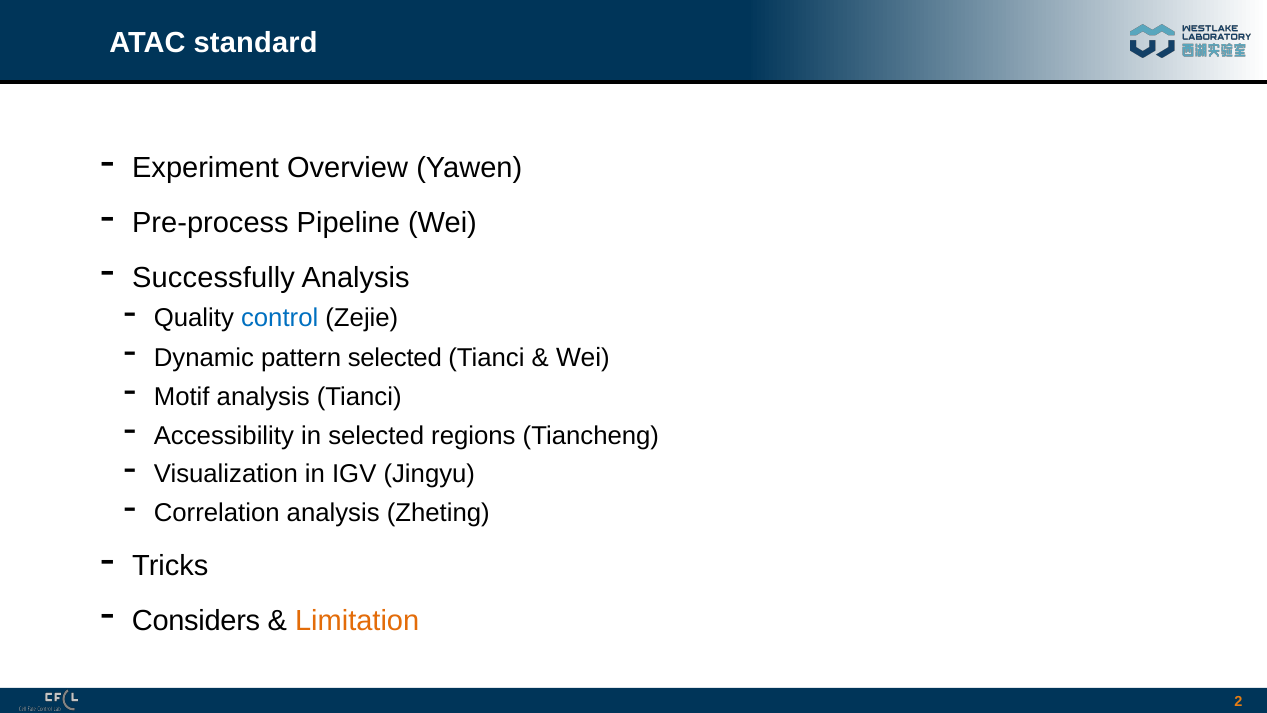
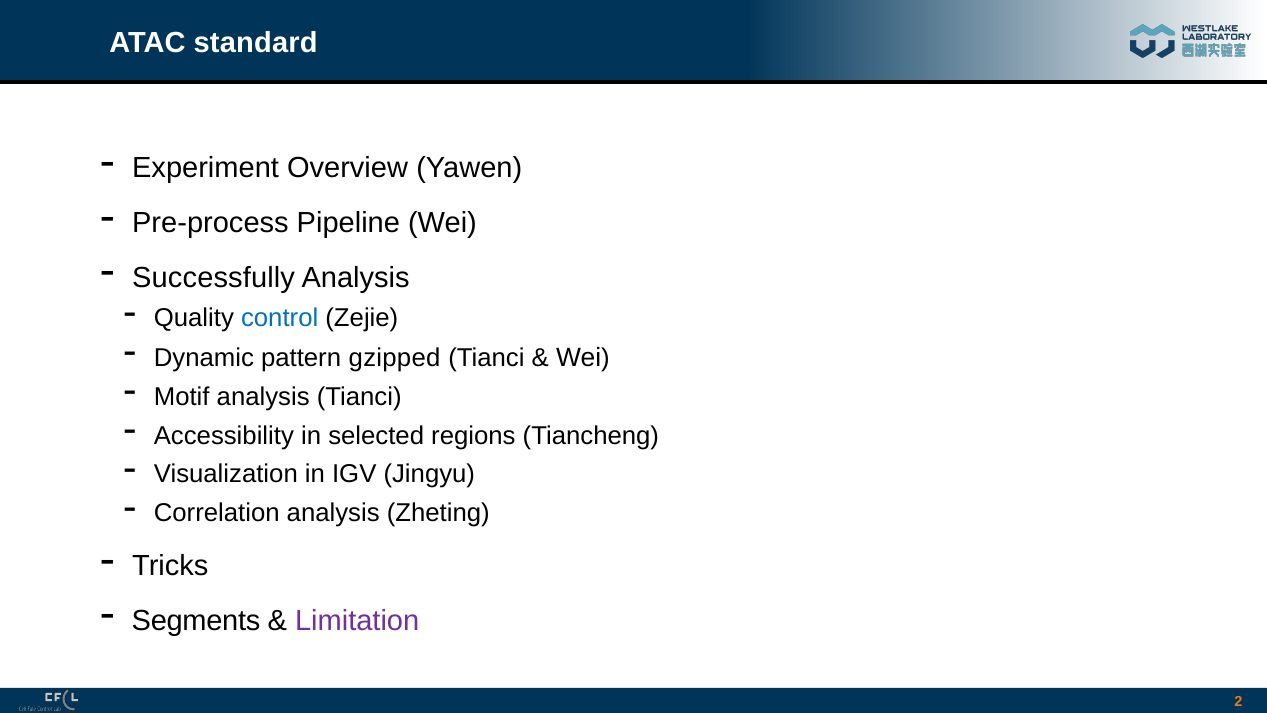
pattern selected: selected -> gzipped
Considers: Considers -> Segments
Limitation colour: orange -> purple
